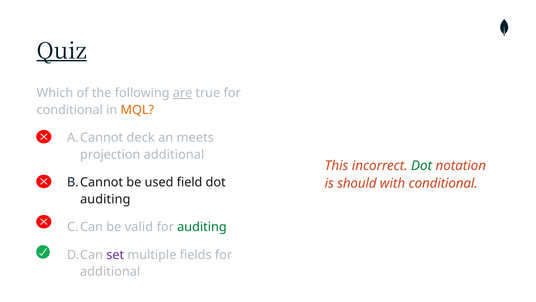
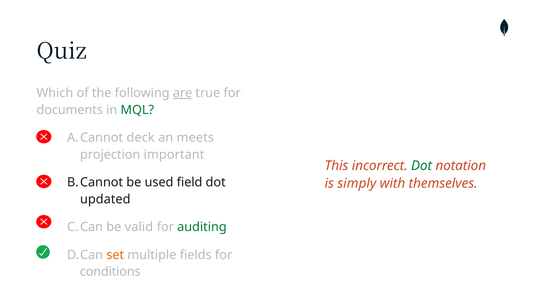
Quiz underline: present -> none
conditional at (70, 110): conditional -> documents
MQL colour: orange -> green
projection additional: additional -> important
should: should -> simply
with conditional: conditional -> themselves
auditing at (105, 199): auditing -> updated
set colour: purple -> orange
additional at (110, 271): additional -> conditions
